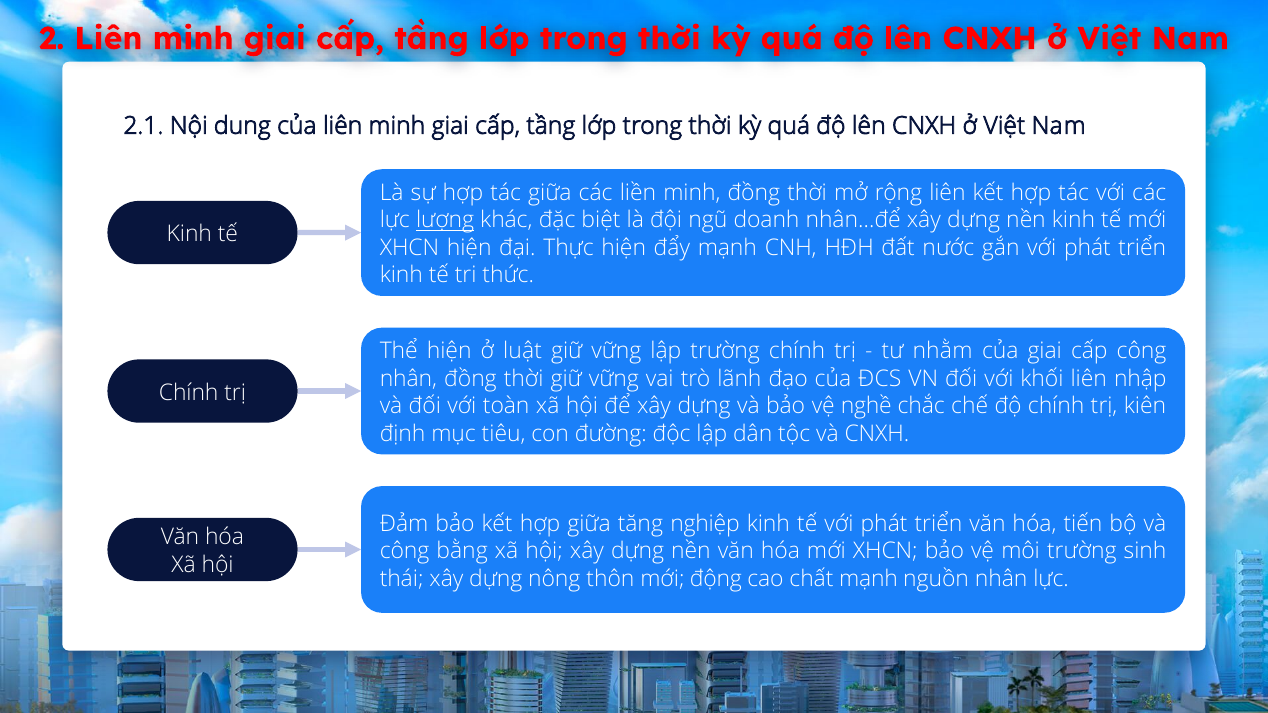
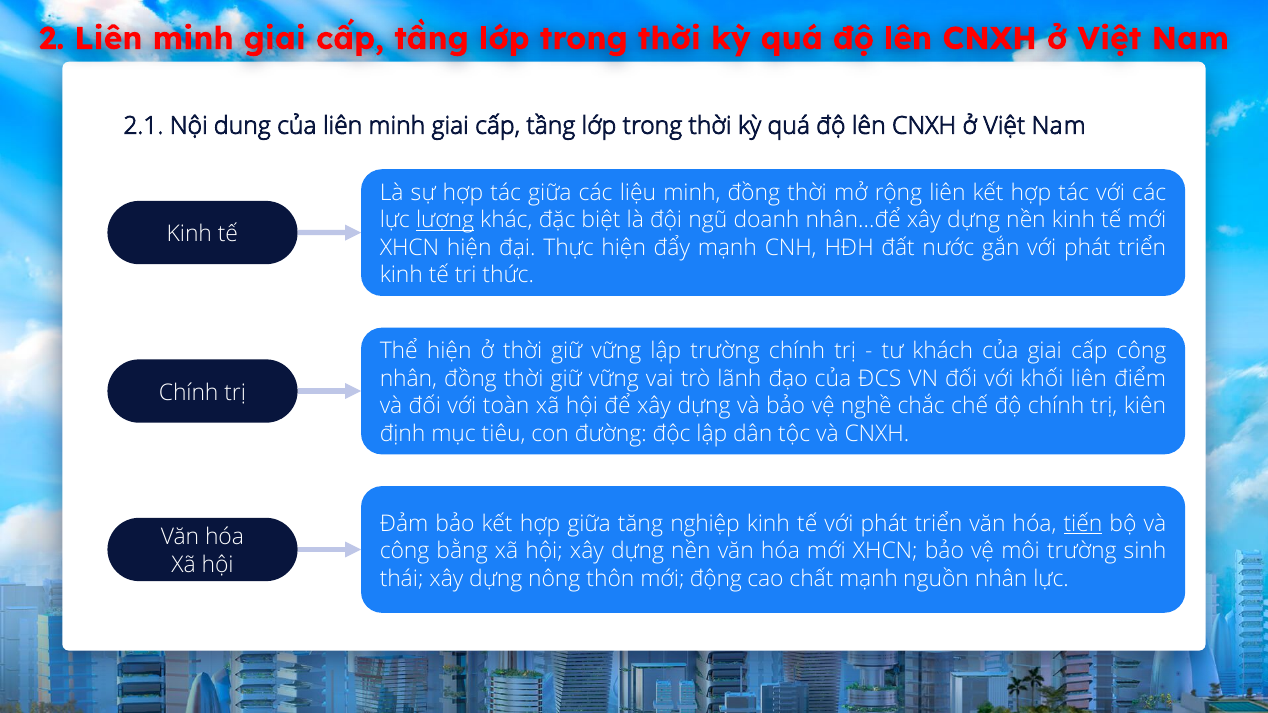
liền: liền -> liệu
ở luật: luật -> thời
nhằm: nhằm -> khách
nhập: nhập -> điểm
tiến underline: none -> present
